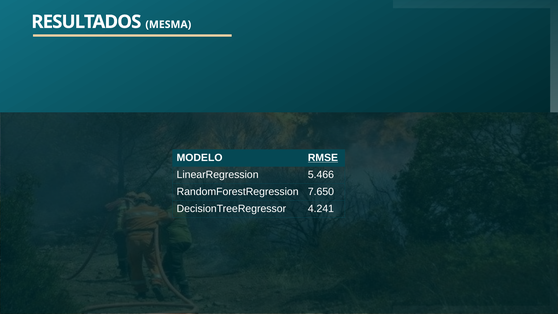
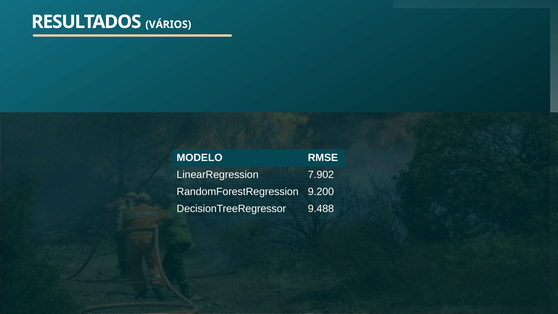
MESMA: MESMA -> VÁRIOS
RMSE underline: present -> none
5.466: 5.466 -> 7.902
7.650: 7.650 -> 9.200
4.241: 4.241 -> 9.488
